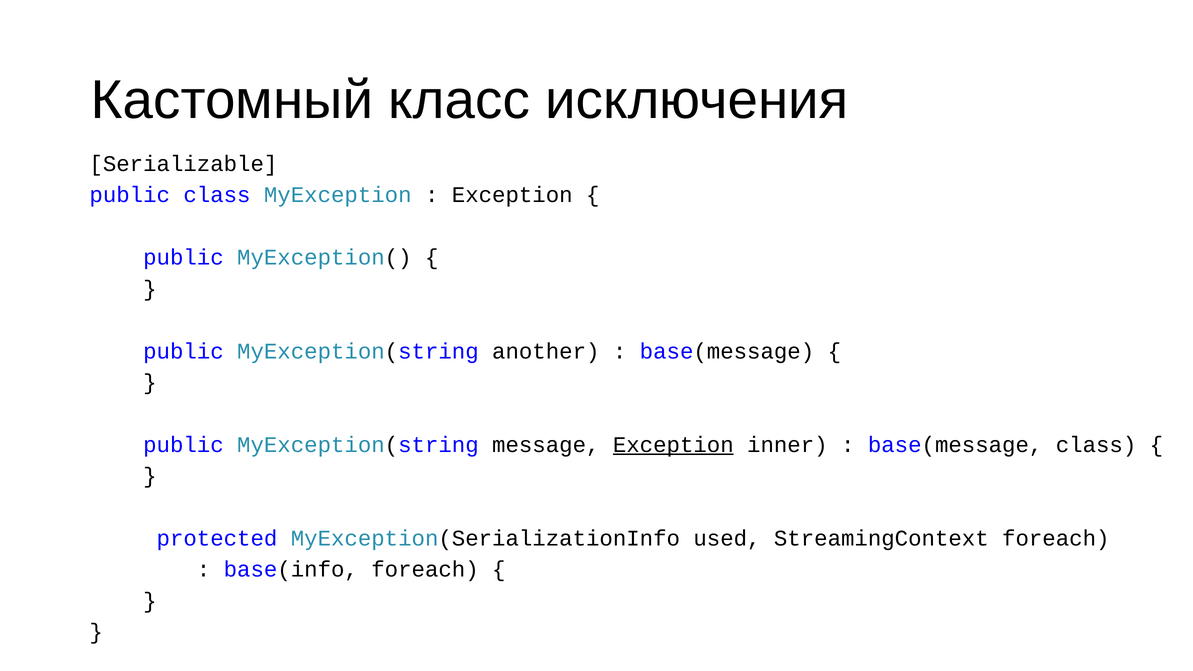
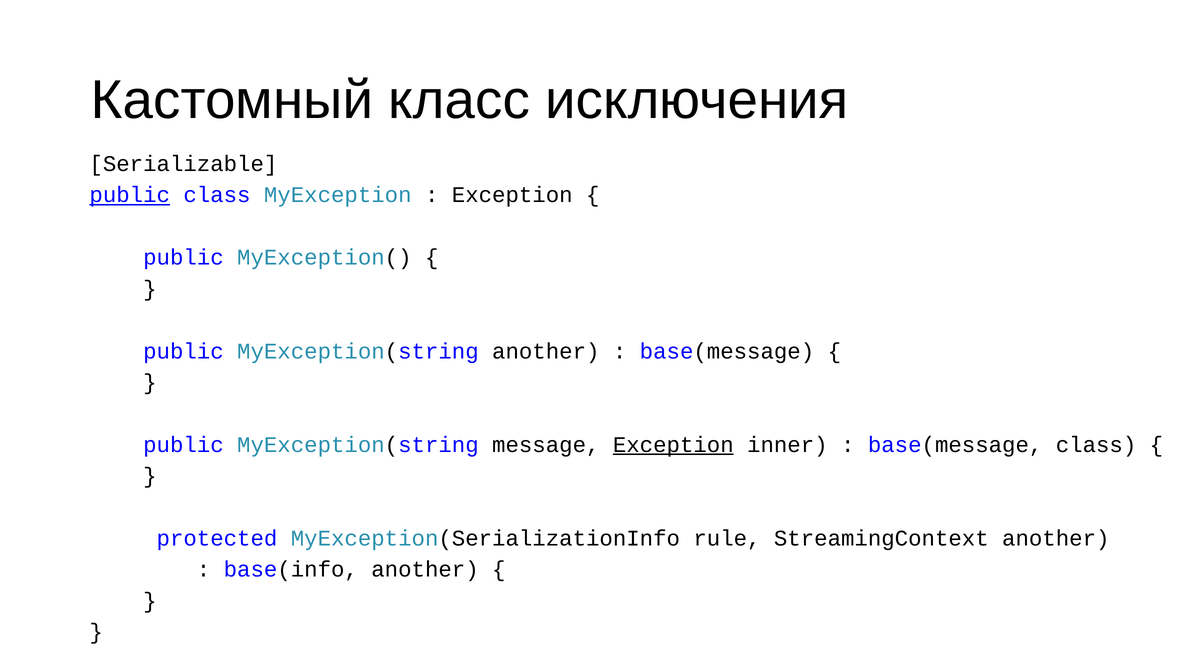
public at (130, 195) underline: none -> present
used: used -> rule
StreamingContext foreach: foreach -> another
base(info foreach: foreach -> another
